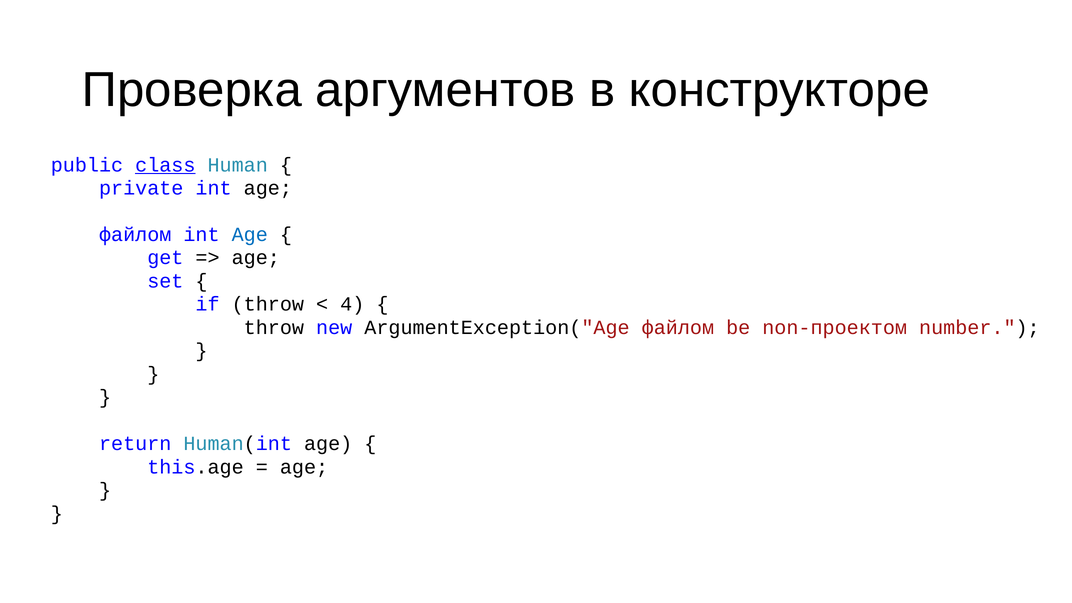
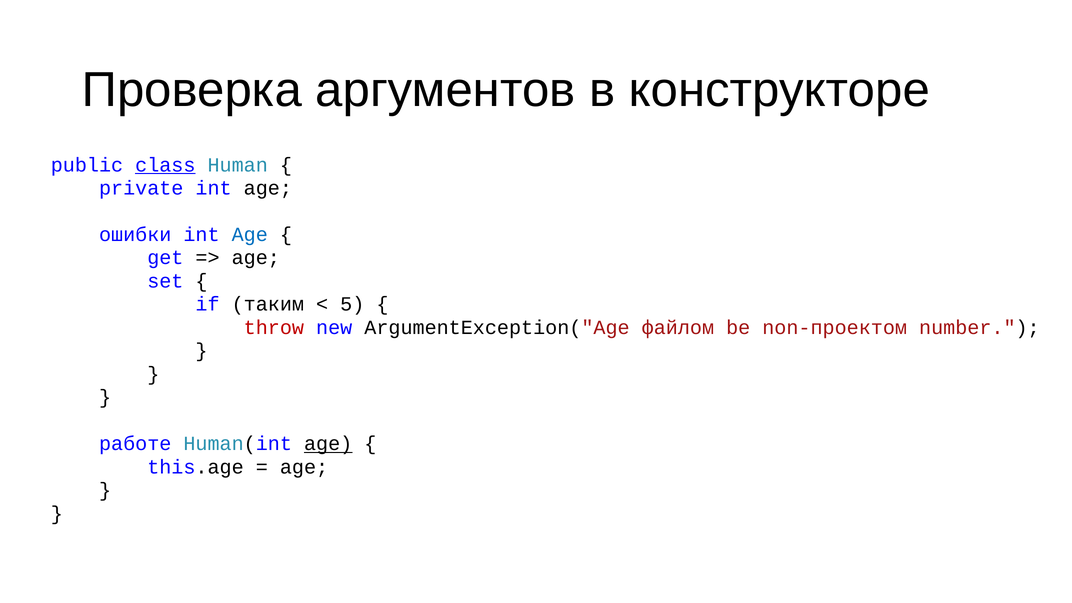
файлом at (135, 235): файлом -> ошибки
if throw: throw -> таким
4: 4 -> 5
throw at (274, 328) colour: black -> red
return: return -> работе
age at (328, 444) underline: none -> present
